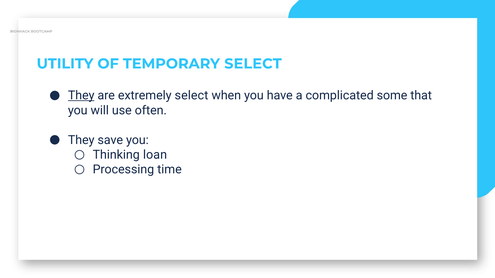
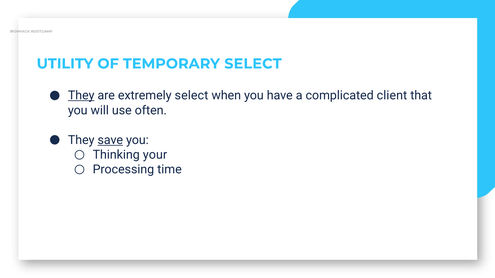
some: some -> client
save underline: none -> present
loan: loan -> your
